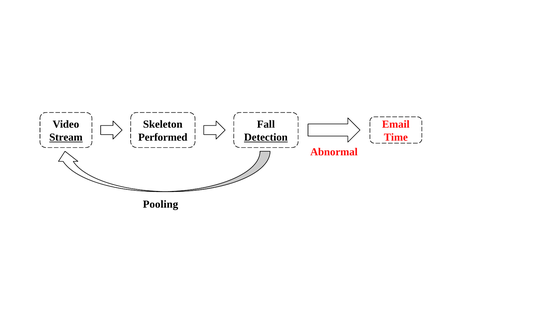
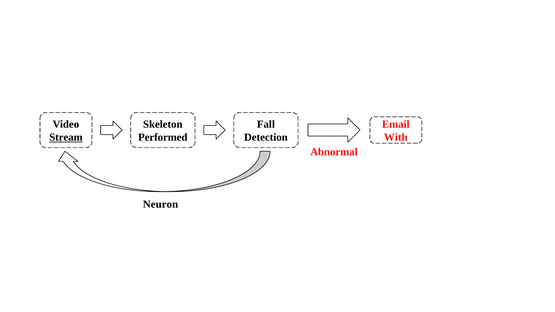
Detection underline: present -> none
Time: Time -> With
Pooling: Pooling -> Neuron
